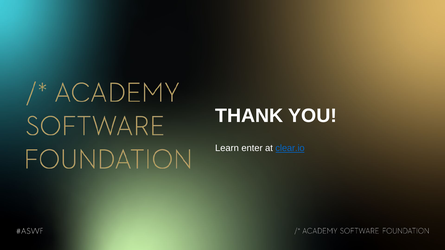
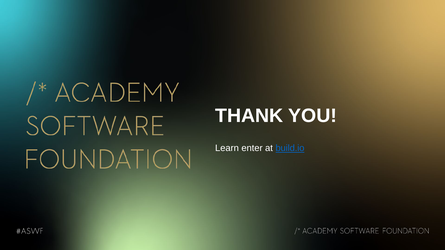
clear.io: clear.io -> build.io
